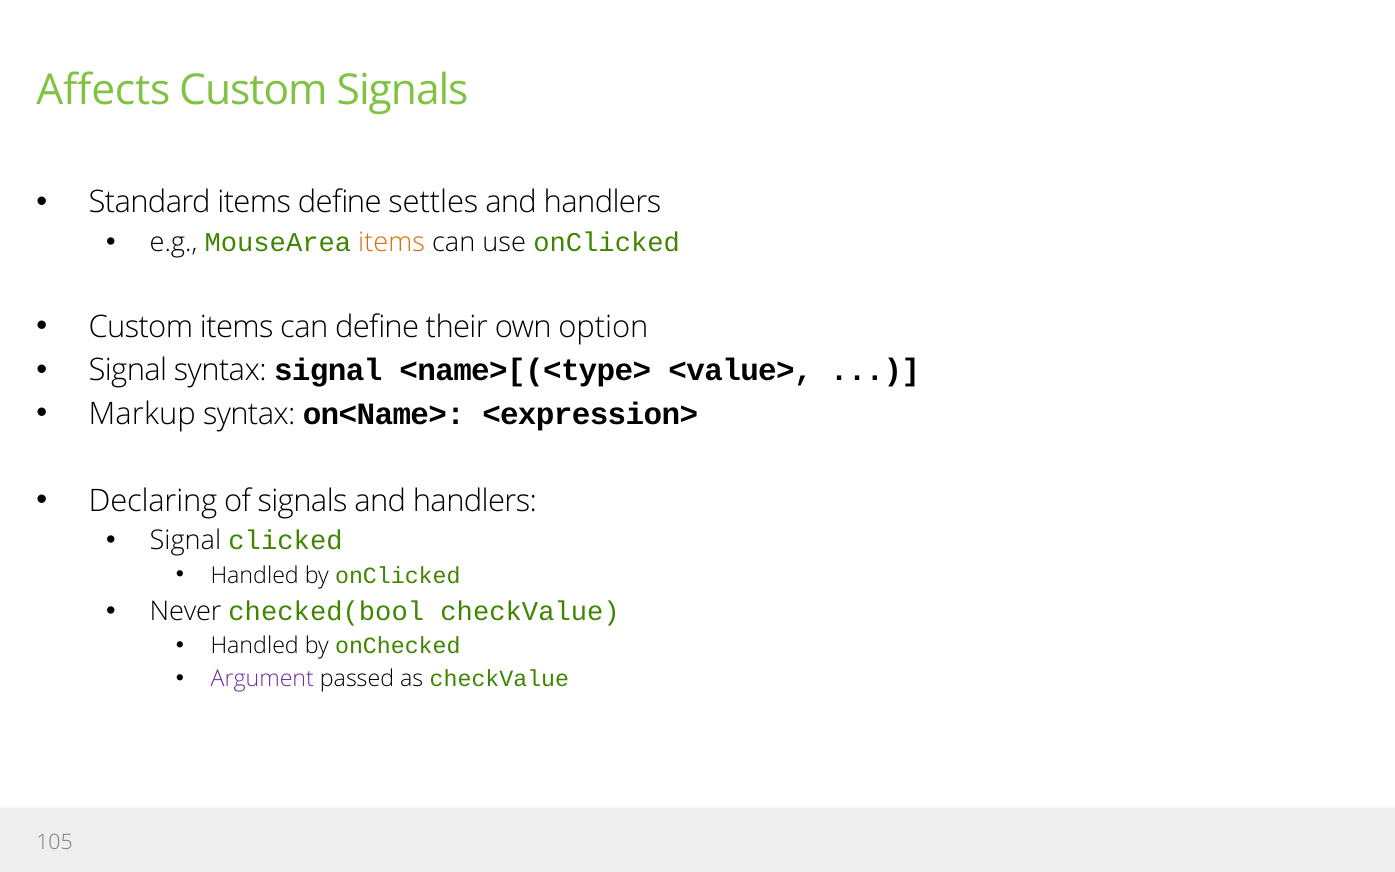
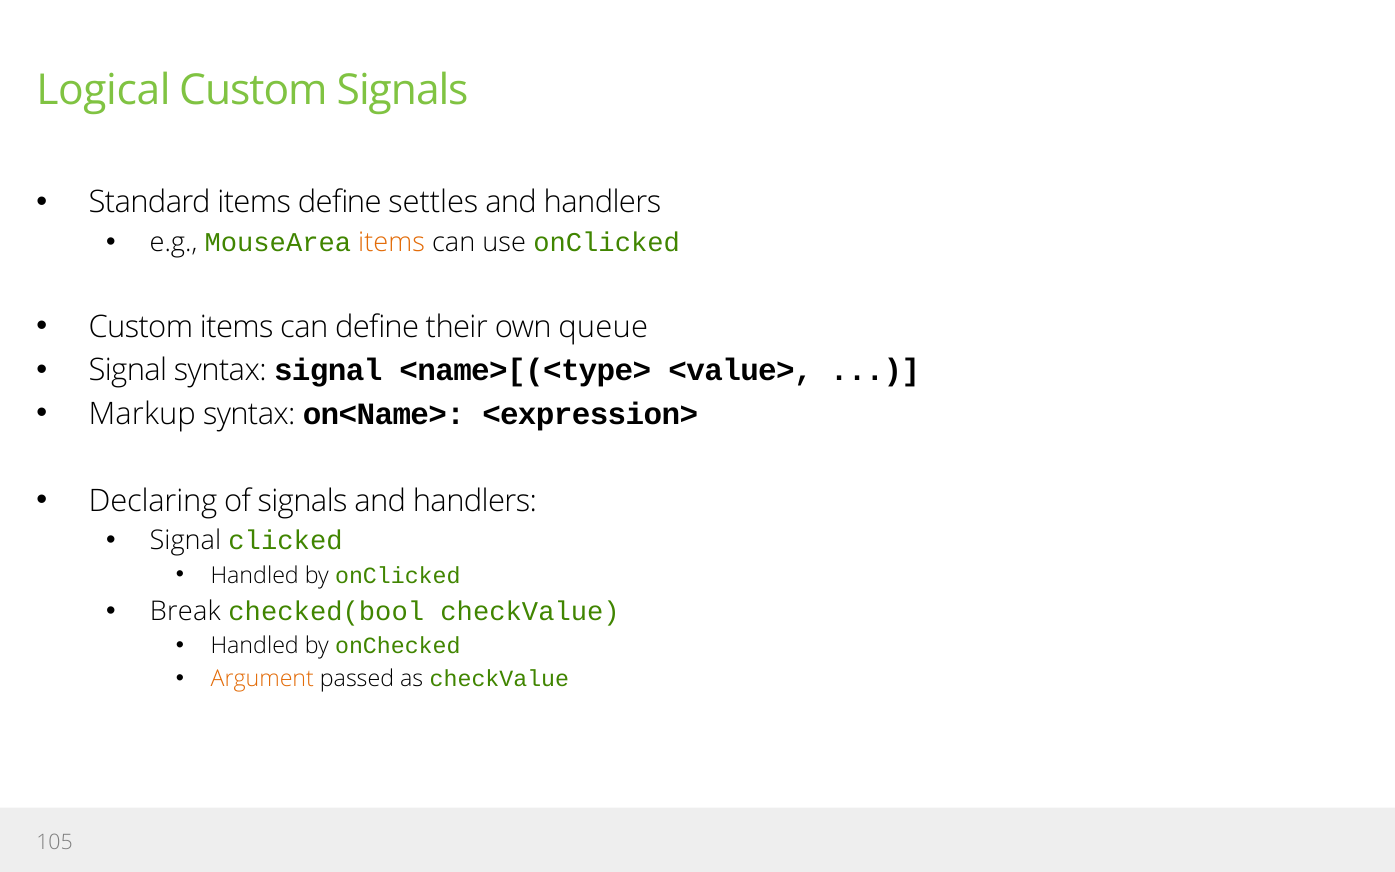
Affects: Affects -> Logical
option: option -> queue
Never: Never -> Break
Argument colour: purple -> orange
